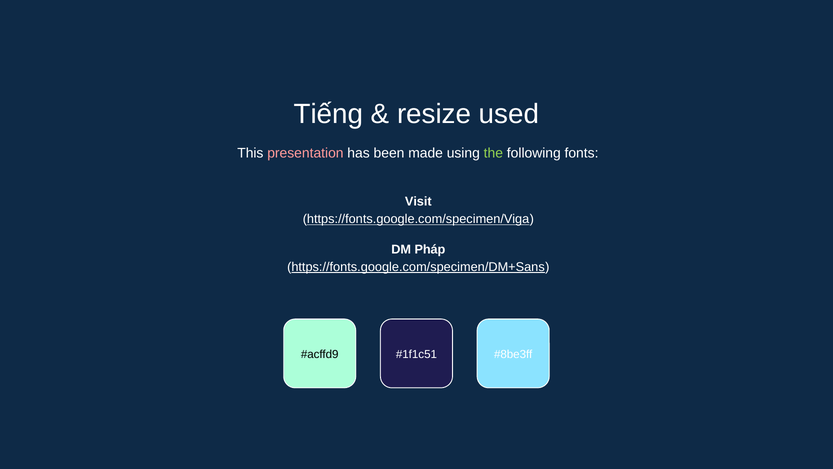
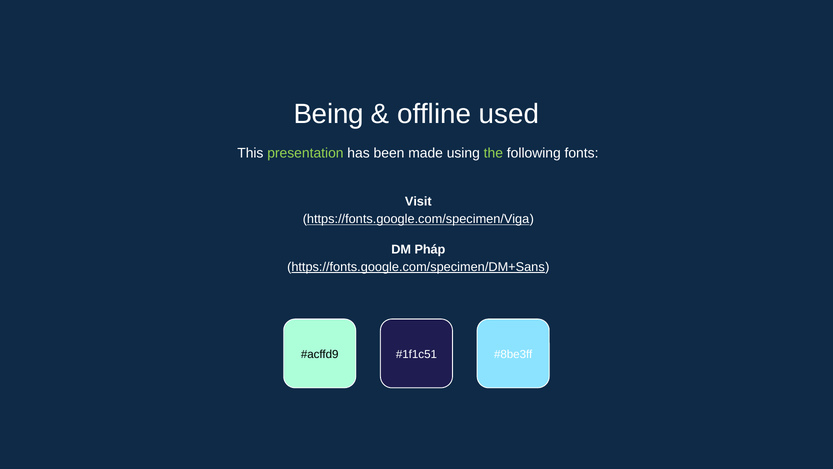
Tiếng: Tiếng -> Being
resize: resize -> offline
presentation colour: pink -> light green
